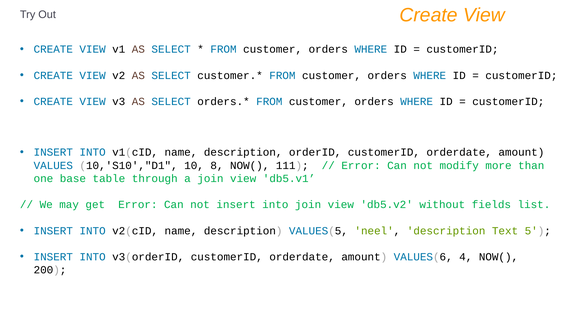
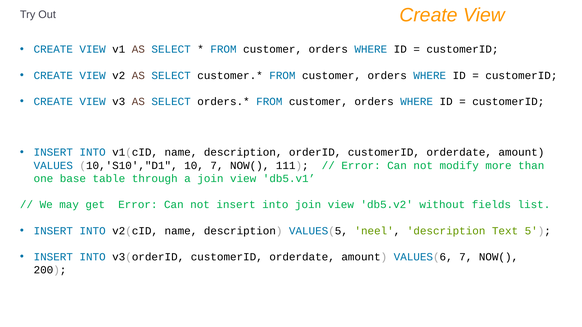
10 8: 8 -> 7
VALUES(6 4: 4 -> 7
